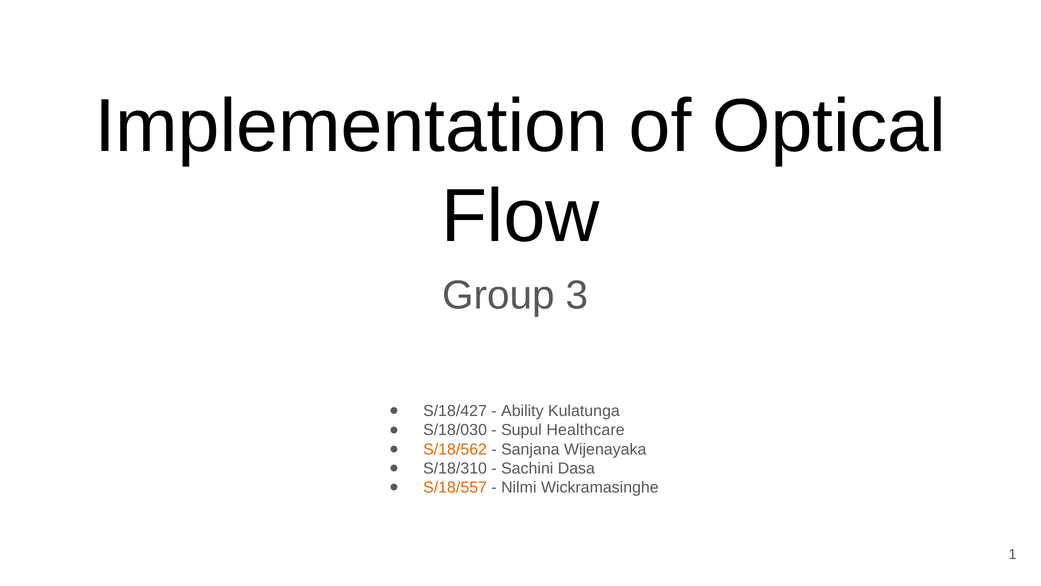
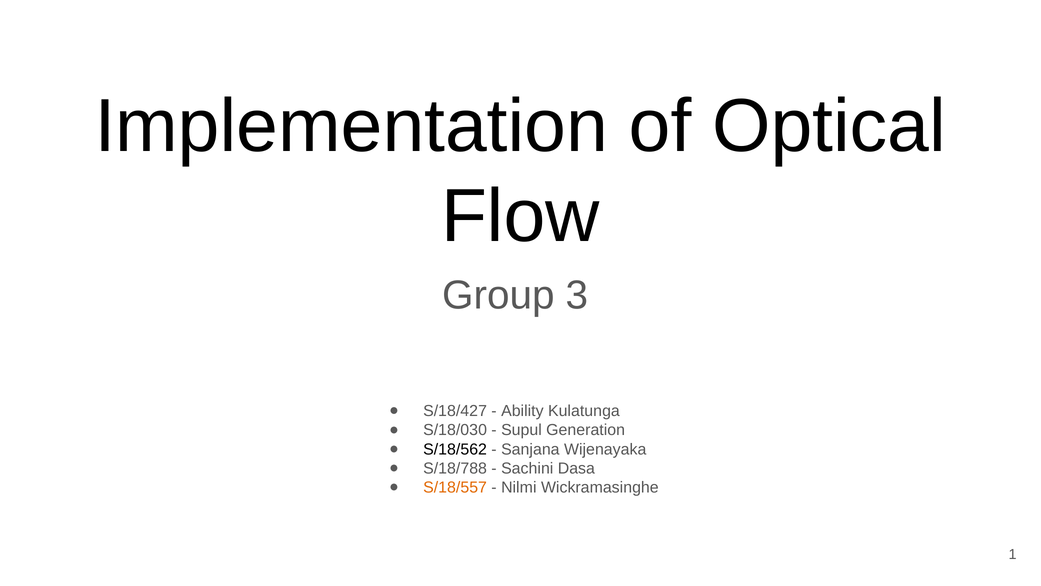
Healthcare: Healthcare -> Generation
S/18/562 colour: orange -> black
S/18/310: S/18/310 -> S/18/788
